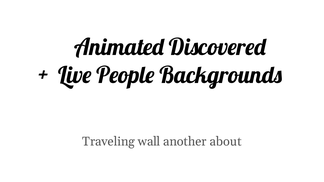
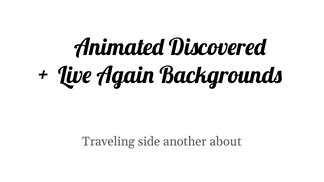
People: People -> Again
wall: wall -> side
